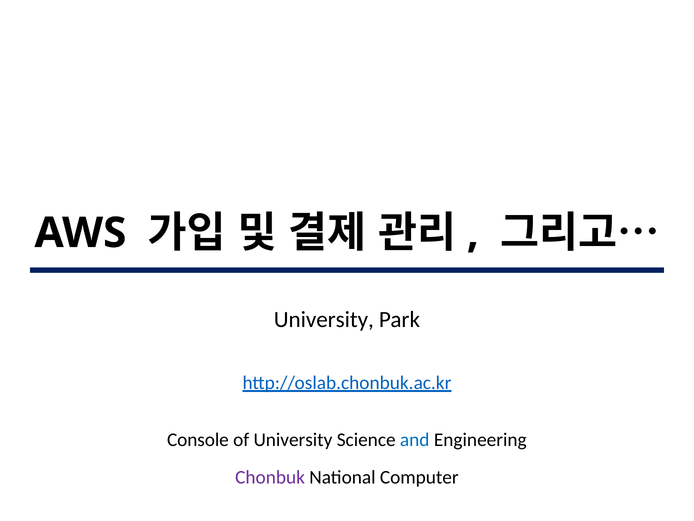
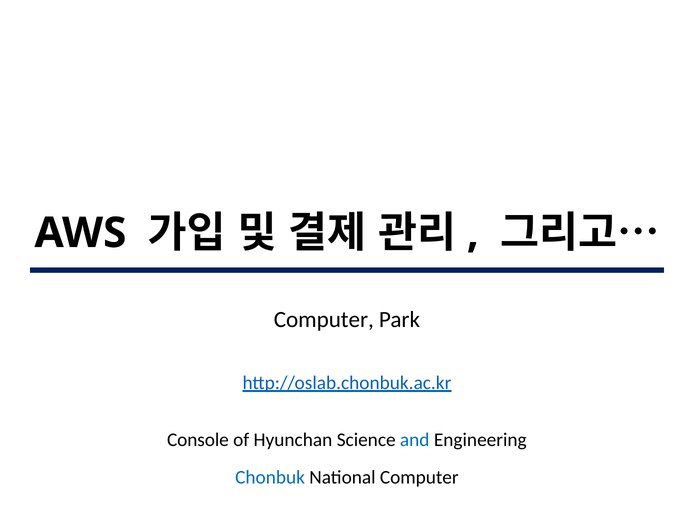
University at (324, 319): University -> Computer
of University: University -> Hyunchan
Chonbuk colour: purple -> blue
